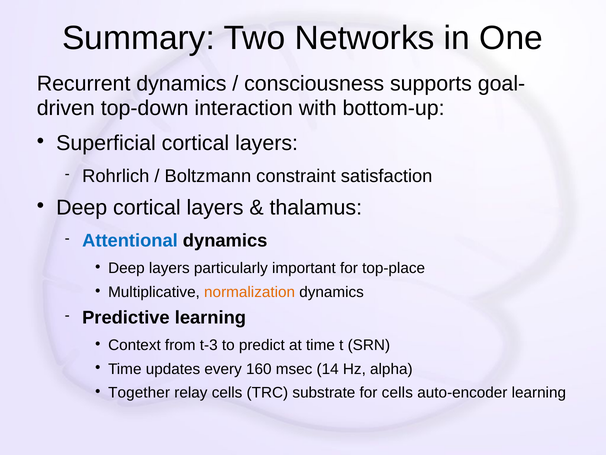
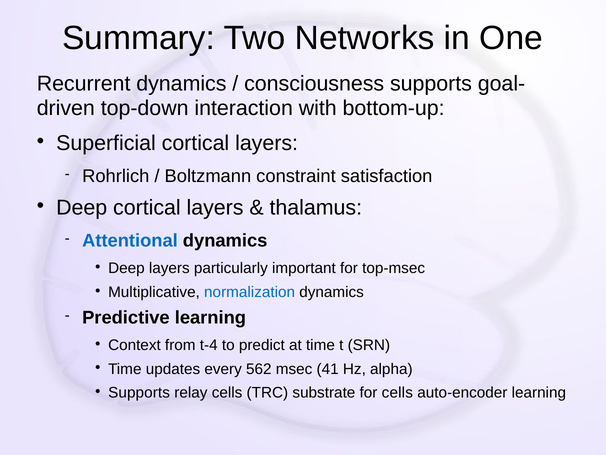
top-place: top-place -> top-msec
normalization colour: orange -> blue
t-3: t-3 -> t-4
160: 160 -> 562
14: 14 -> 41
Together at (139, 393): Together -> Supports
